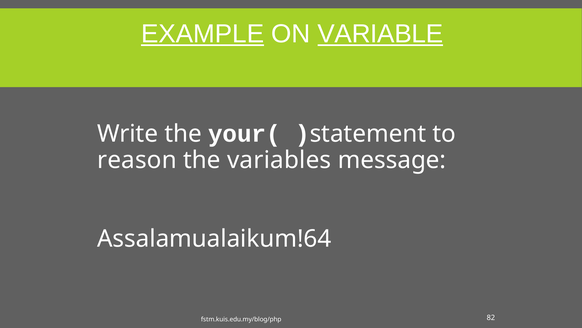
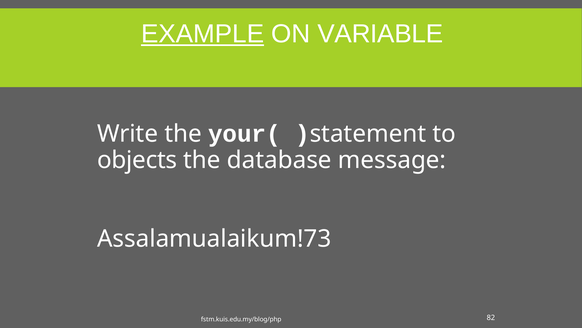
VARIABLE underline: present -> none
reason: reason -> objects
variables: variables -> database
Assalamualaikum!64: Assalamualaikum!64 -> Assalamualaikum!73
